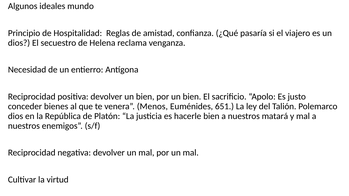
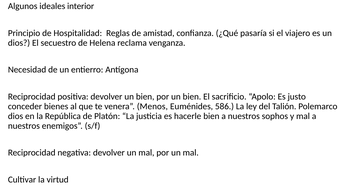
mundo: mundo -> interior
651: 651 -> 586
matará: matará -> sophos
